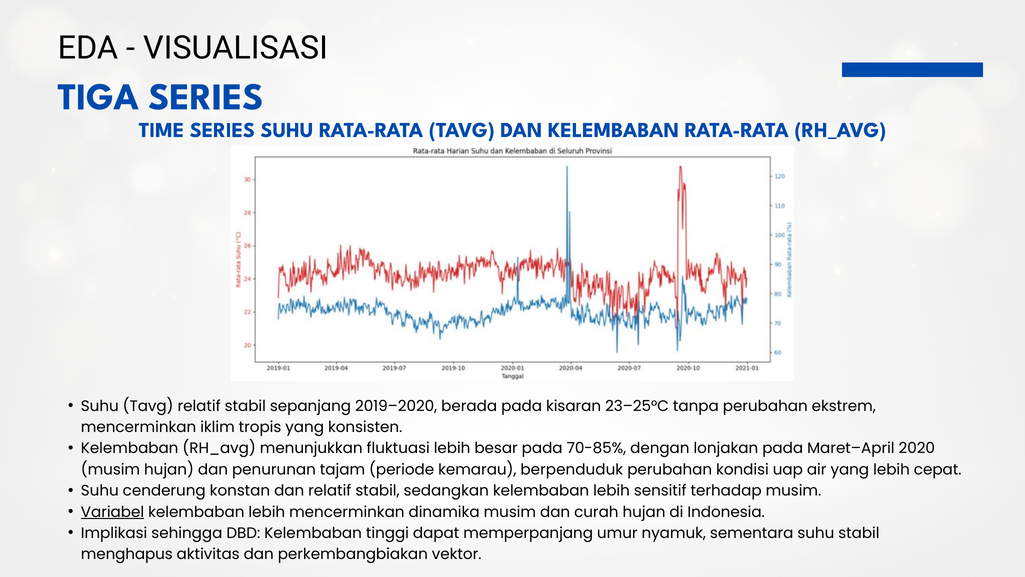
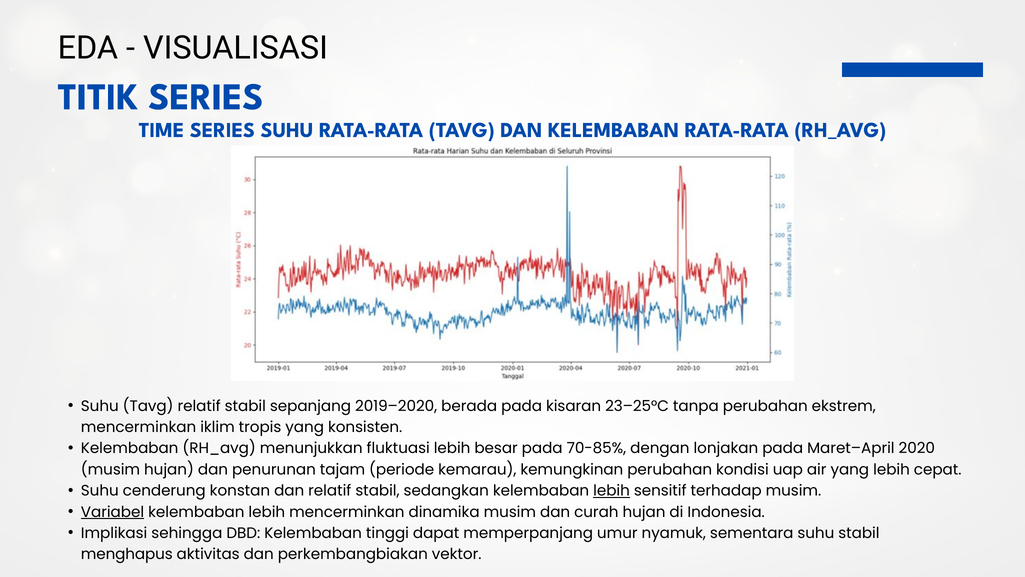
TIGA: TIGA -> TITIK
berpenduduk: berpenduduk -> kemungkinan
lebih at (612, 490) underline: none -> present
